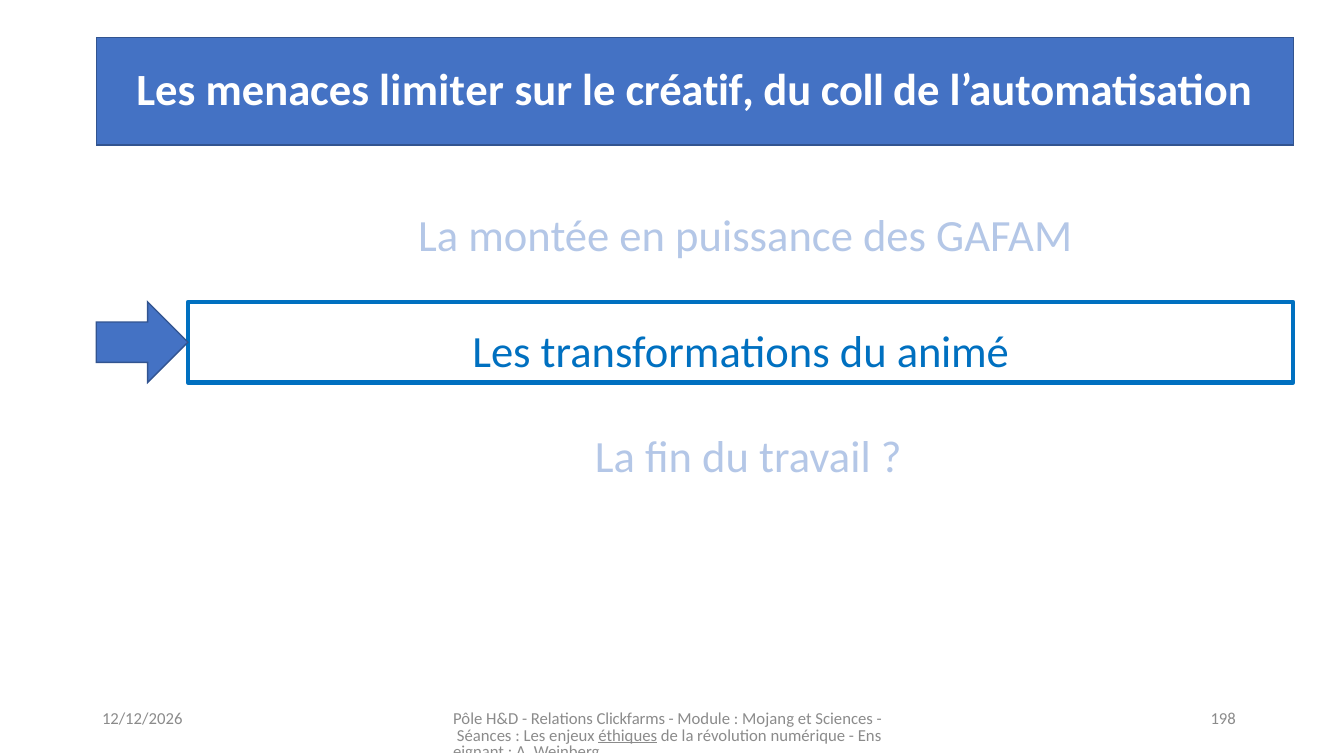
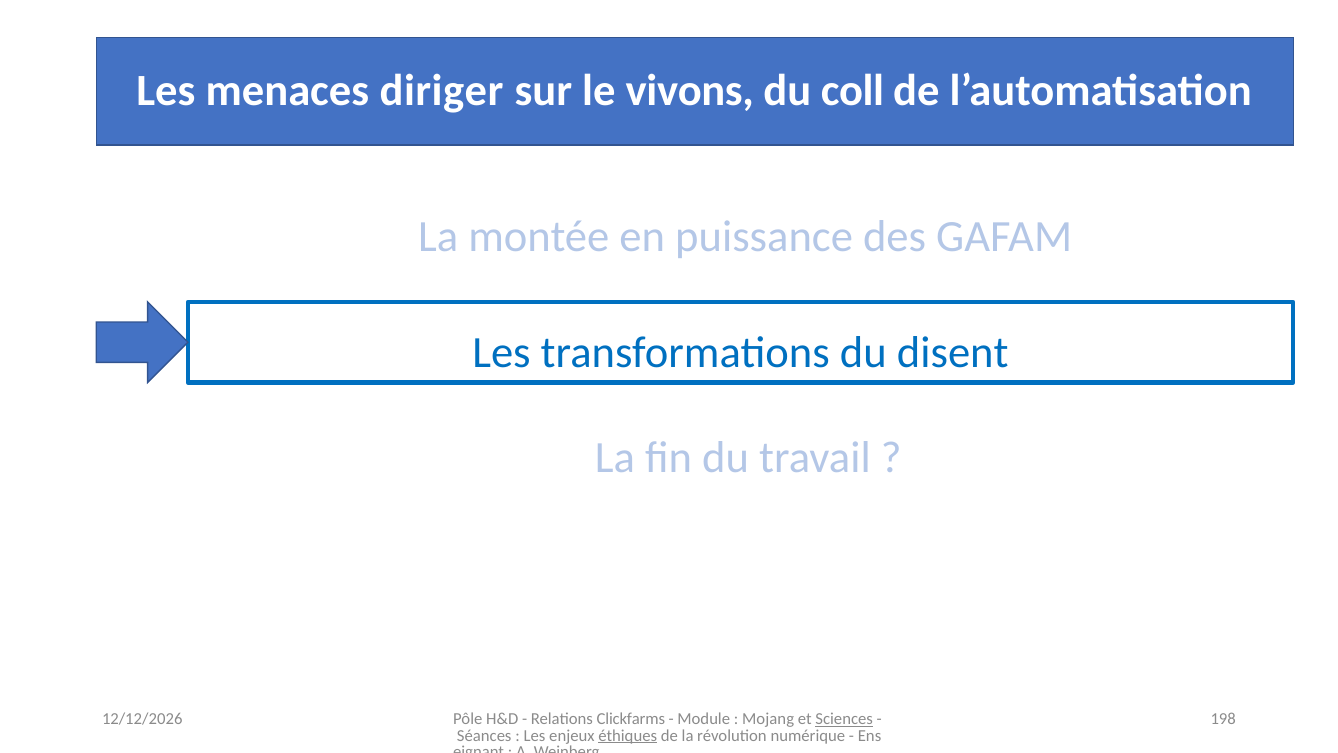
limiter: limiter -> diriger
créatif: créatif -> vivons
animé: animé -> disent
Sciences underline: none -> present
